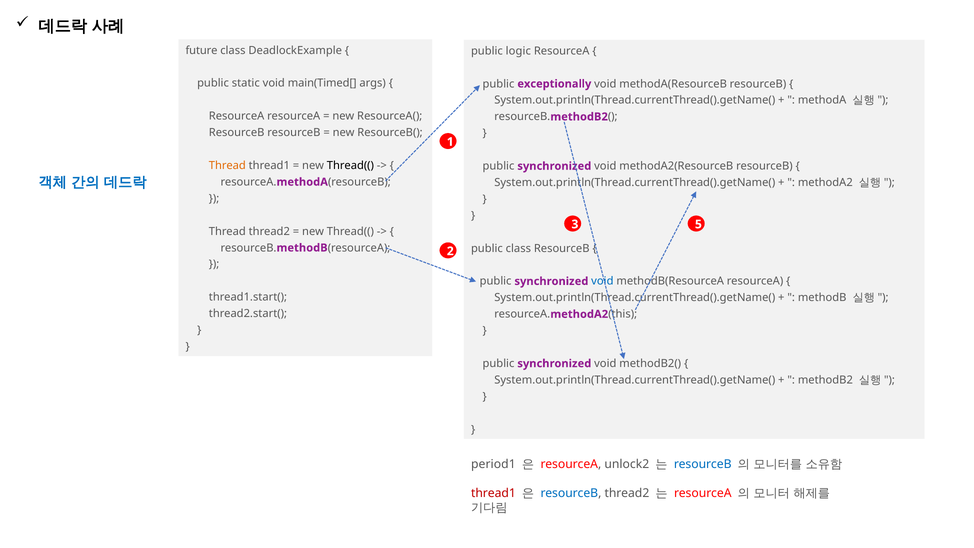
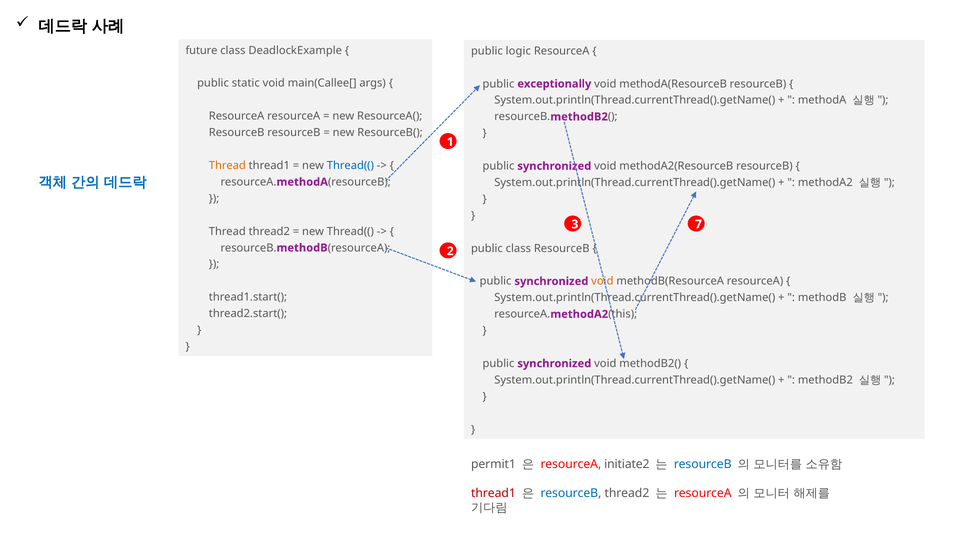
main(Timed[: main(Timed[ -> main(Callee[
Thread(( at (350, 166) colour: black -> blue
5: 5 -> 7
void at (602, 281) colour: blue -> orange
period1: period1 -> permit1
unlock2: unlock2 -> initiate2
